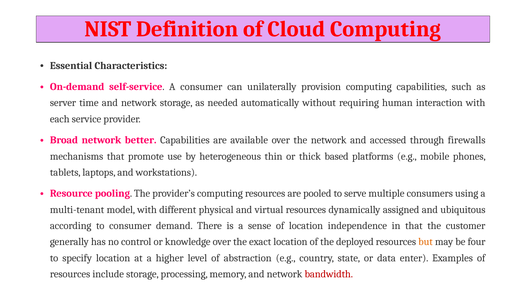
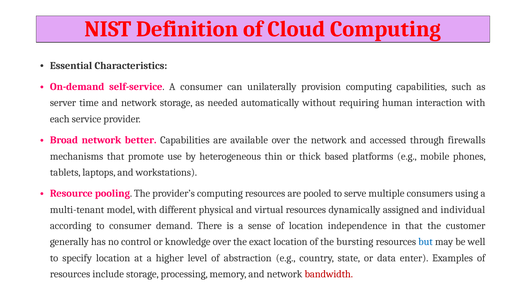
ubiquitous: ubiquitous -> individual
deployed: deployed -> bursting
but colour: orange -> blue
four: four -> well
